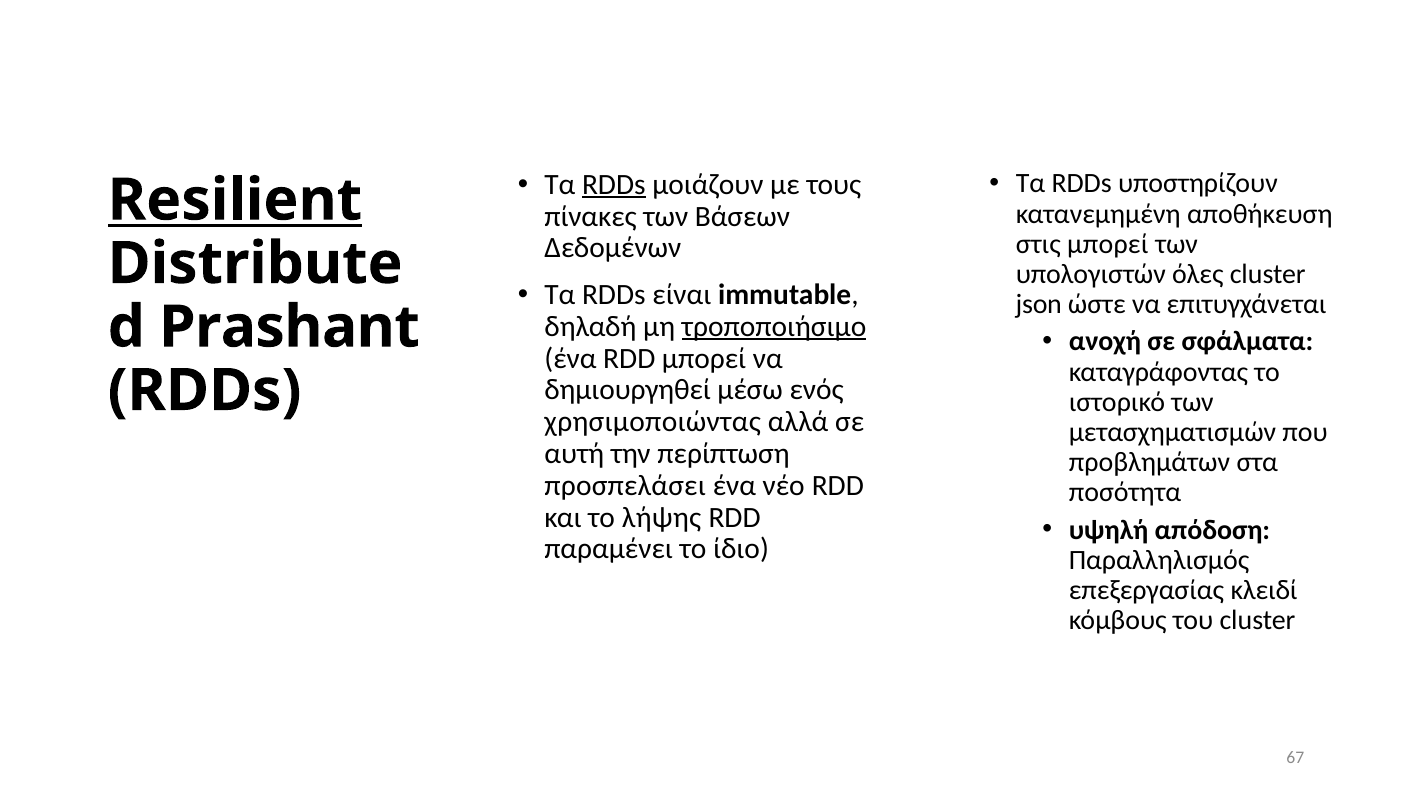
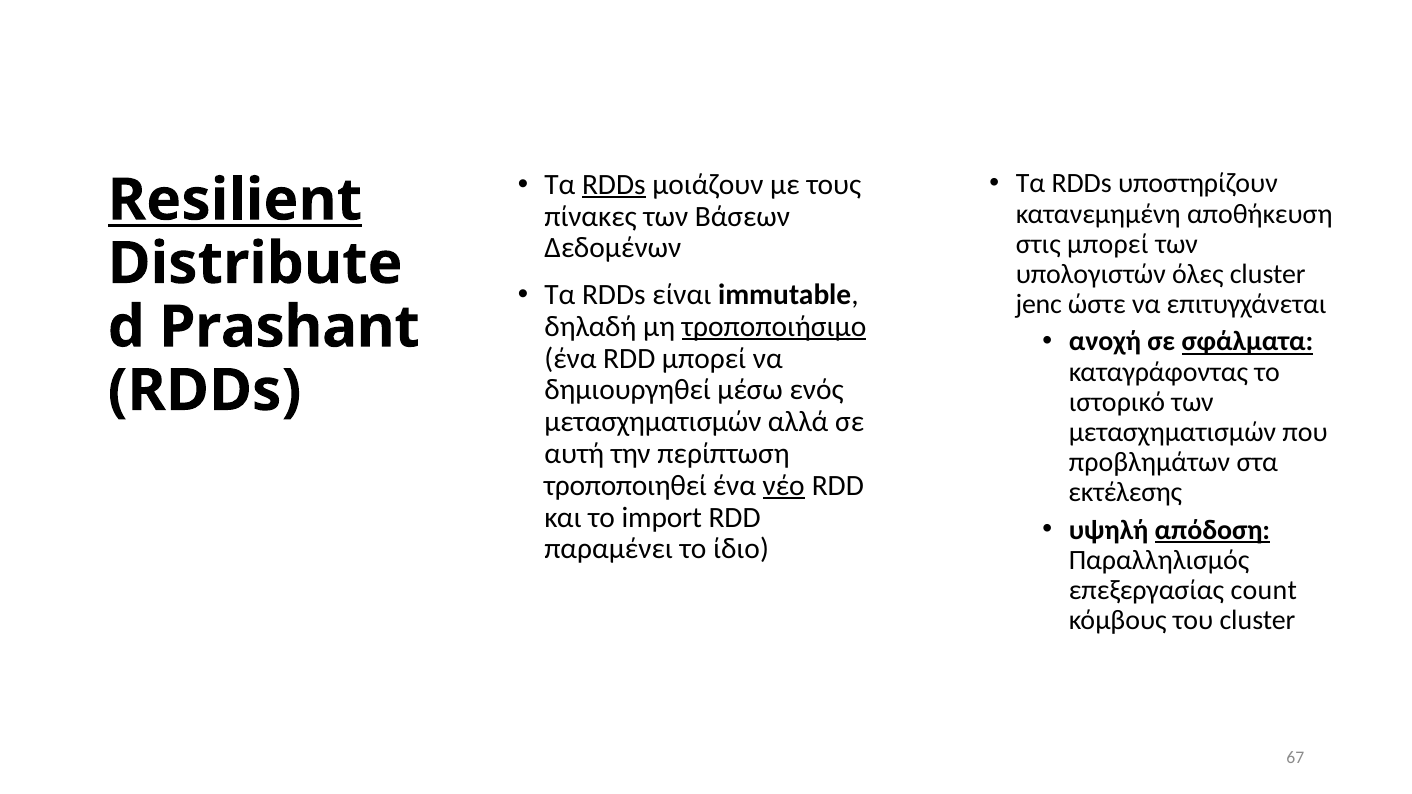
json: json -> jenc
σφάλματα underline: none -> present
χρησιμοποιώντας at (653, 422): χρησιμοποιώντας -> μετασχηματισμών
προσπελάσει: προσπελάσει -> τροποποιηθεί
νέο underline: none -> present
ποσότητα: ποσότητα -> εκτέλεσης
λήψης: λήψης -> import
απόδοση underline: none -> present
κλειδί: κλειδί -> count
